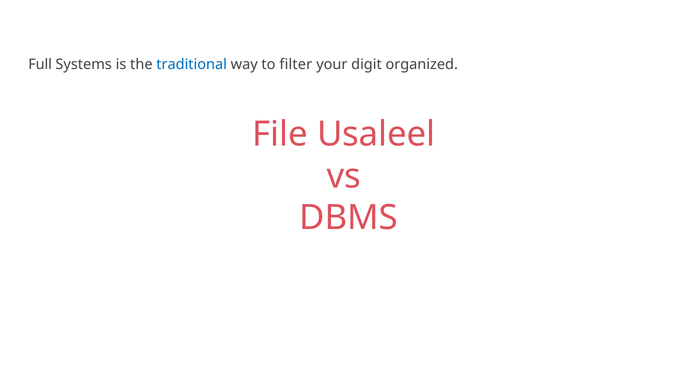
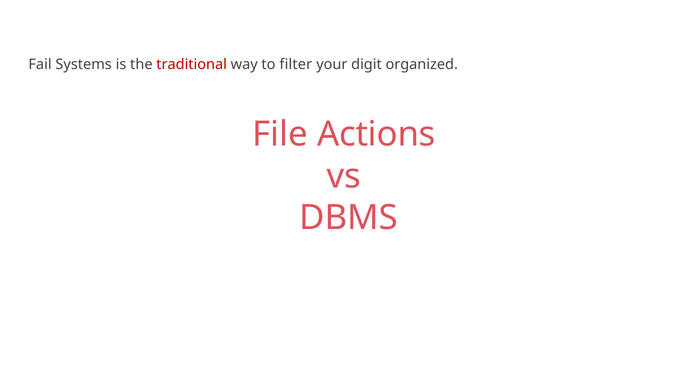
Full: Full -> Fail
traditional colour: blue -> red
Usaleel: Usaleel -> Actions
